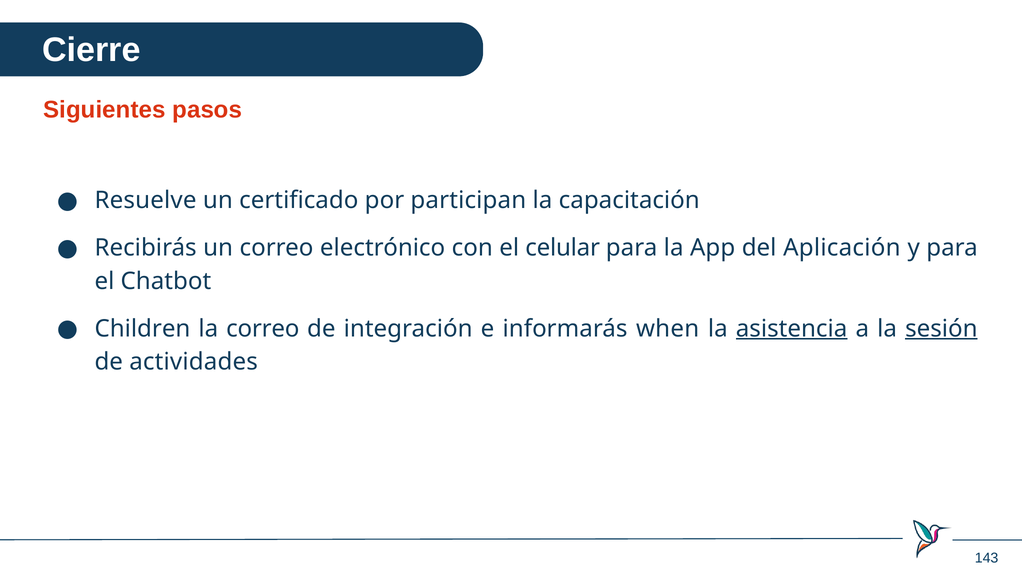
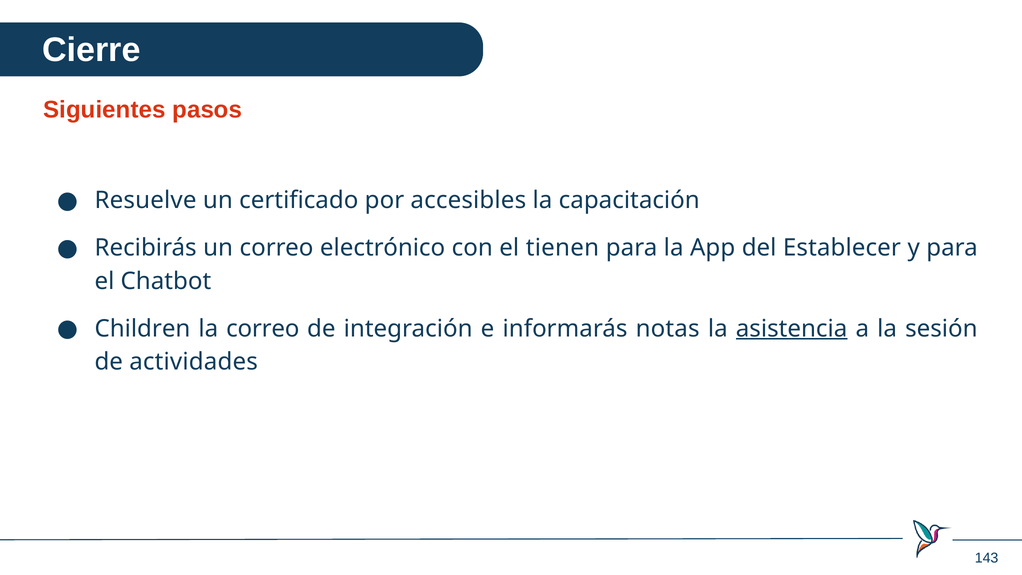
participan: participan -> accesibles
celular: celular -> tienen
Aplicación: Aplicación -> Establecer
when: when -> notas
sesión underline: present -> none
